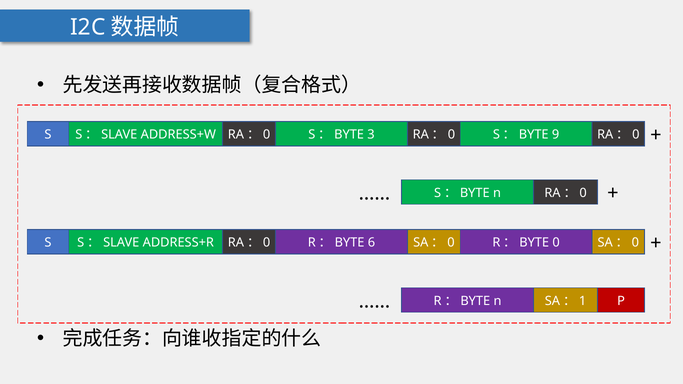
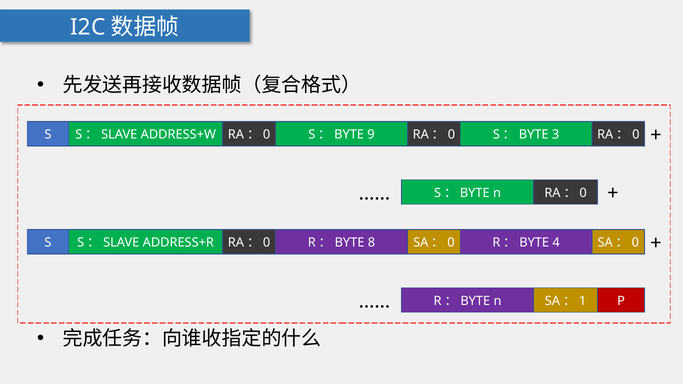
3: 3 -> 9
9: 9 -> 3
6: 6 -> 8
0: 0 -> 4
